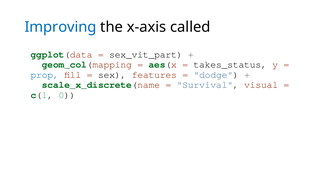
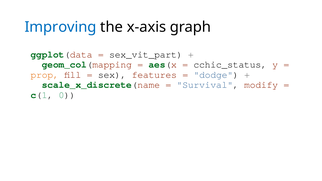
called: called -> graph
takes_status: takes_status -> cchic_status
prop colour: blue -> orange
visual: visual -> modify
